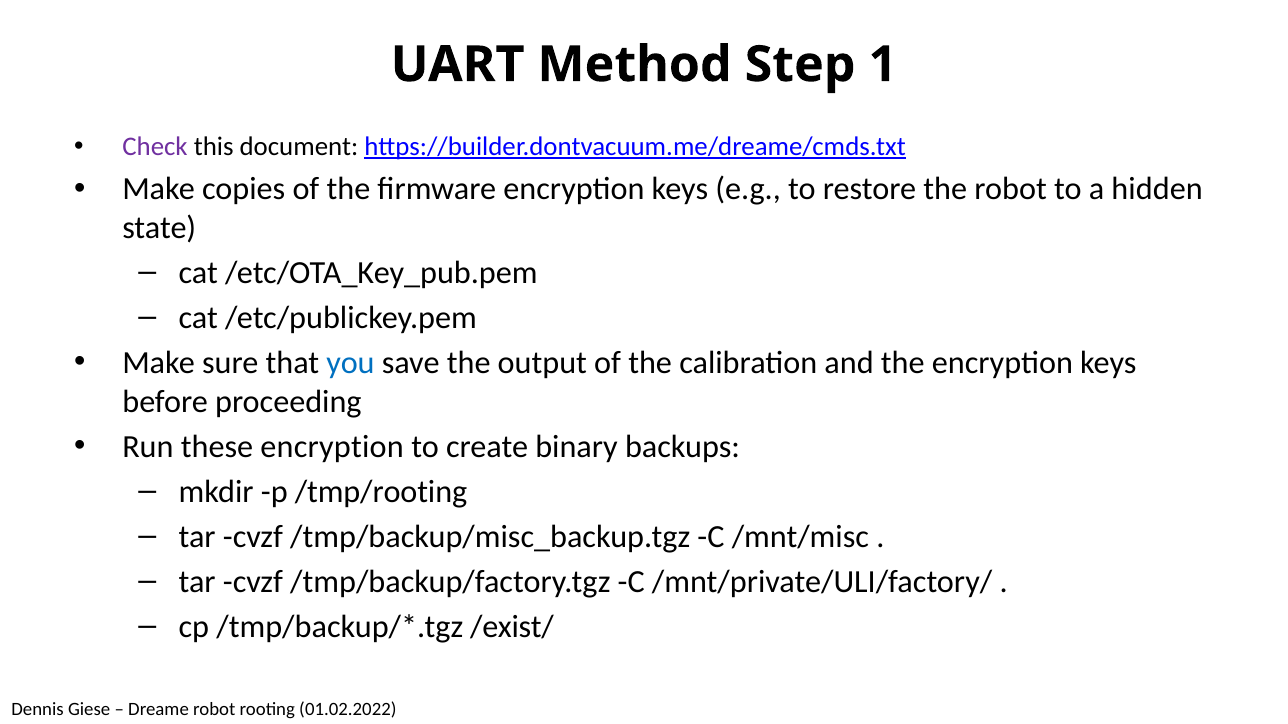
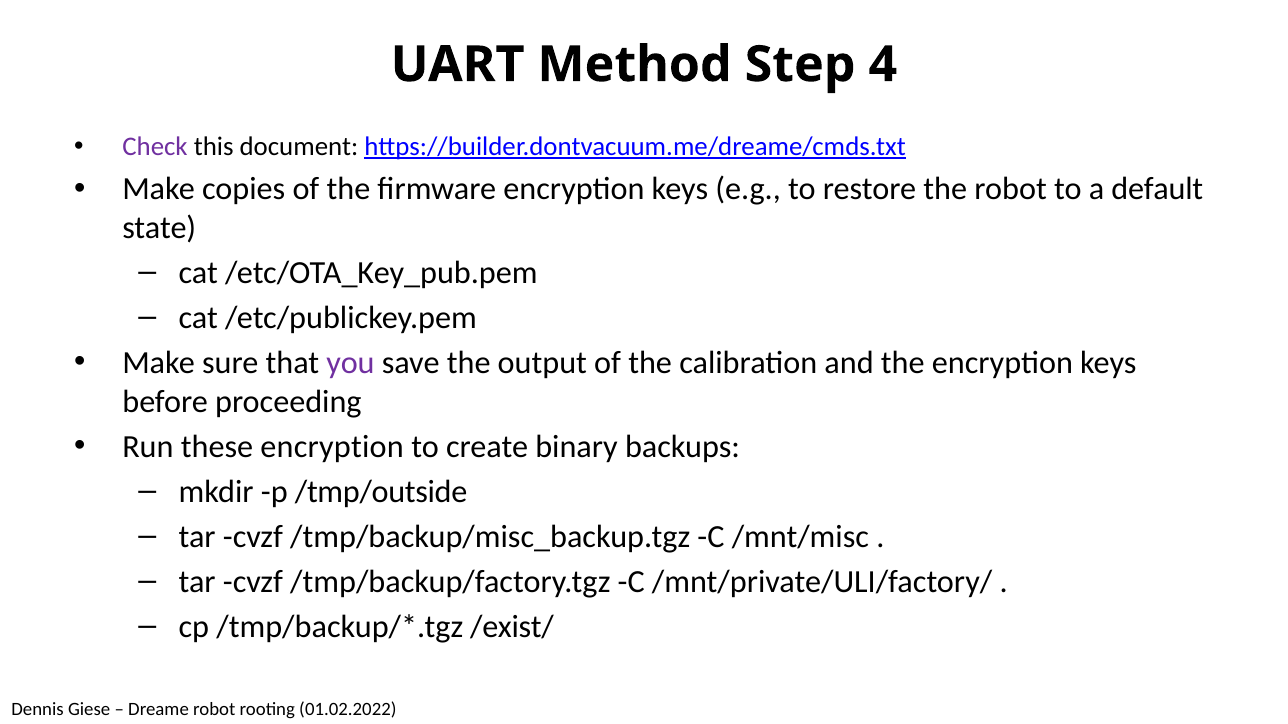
1: 1 -> 4
hidden: hidden -> default
you colour: blue -> purple
/tmp/rooting: /tmp/rooting -> /tmp/outside
